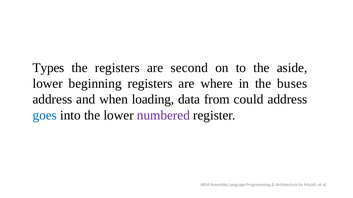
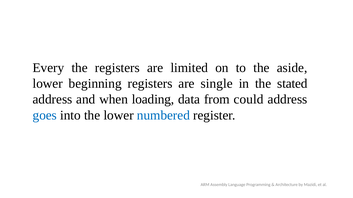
Types: Types -> Every
second: second -> limited
where: where -> single
buses: buses -> stated
numbered colour: purple -> blue
